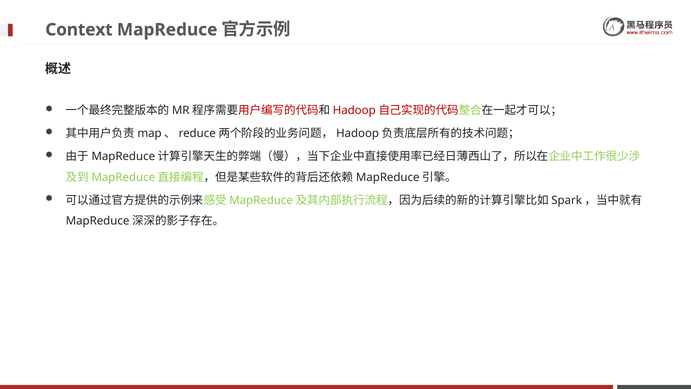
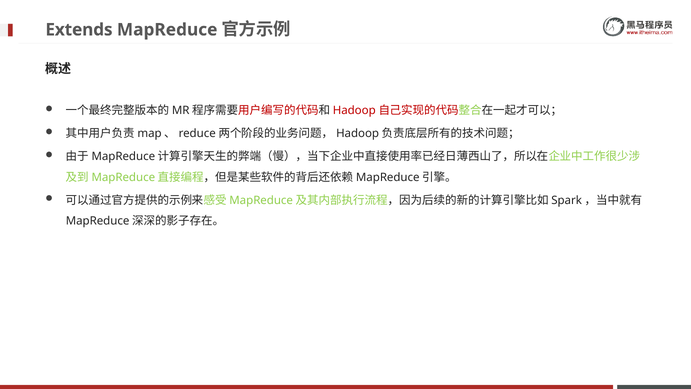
Context: Context -> Extends
